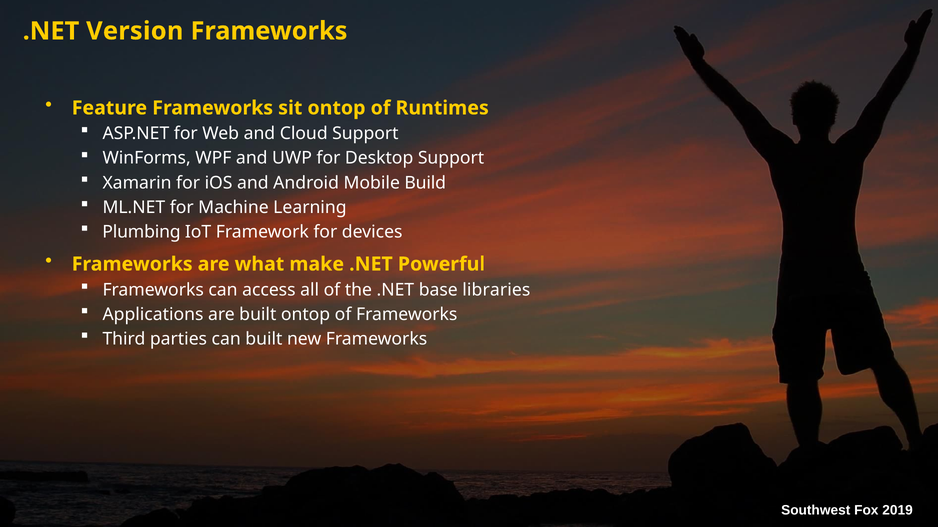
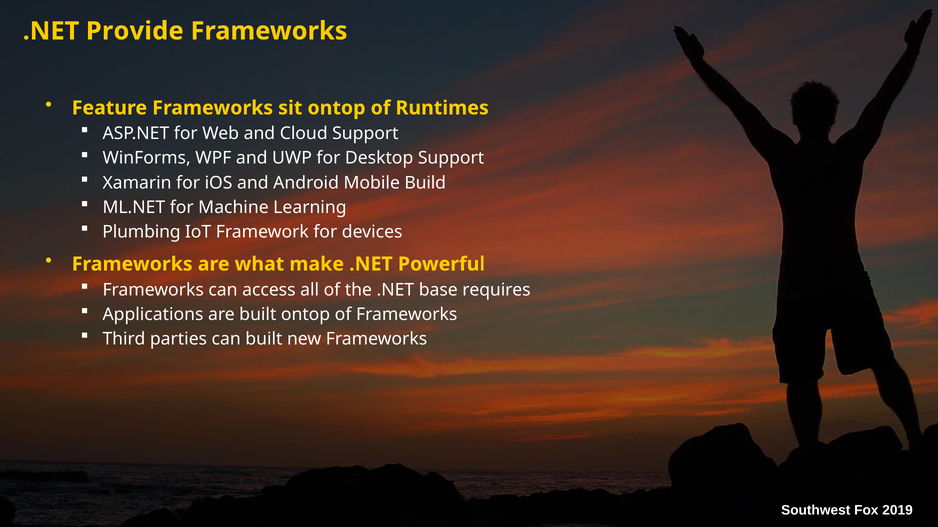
Version: Version -> Provide
libraries: libraries -> requires
